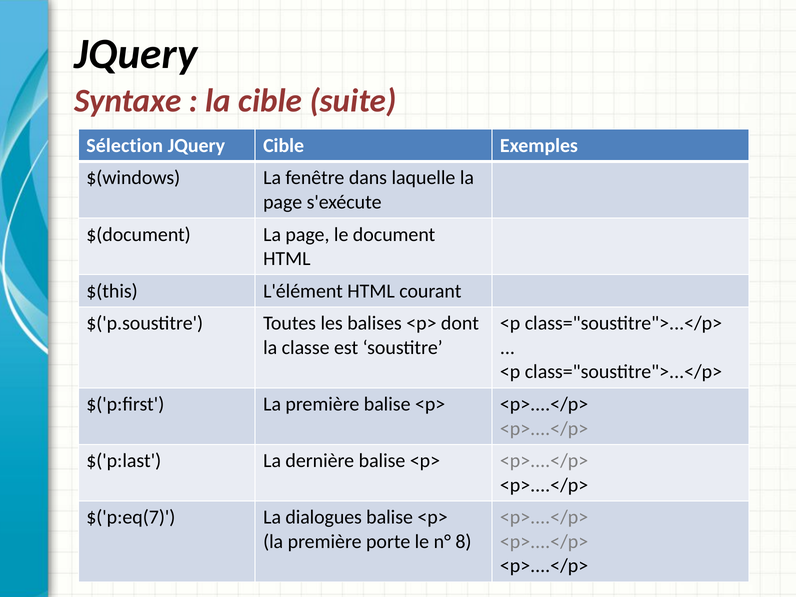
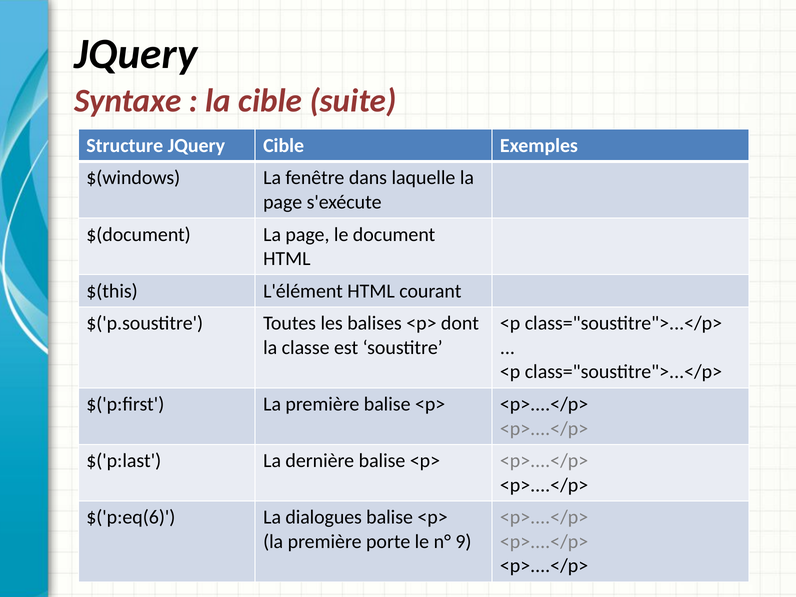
Sélection: Sélection -> Structure
$('p:eq(7: $('p:eq(7 -> $('p:eq(6
8: 8 -> 9
